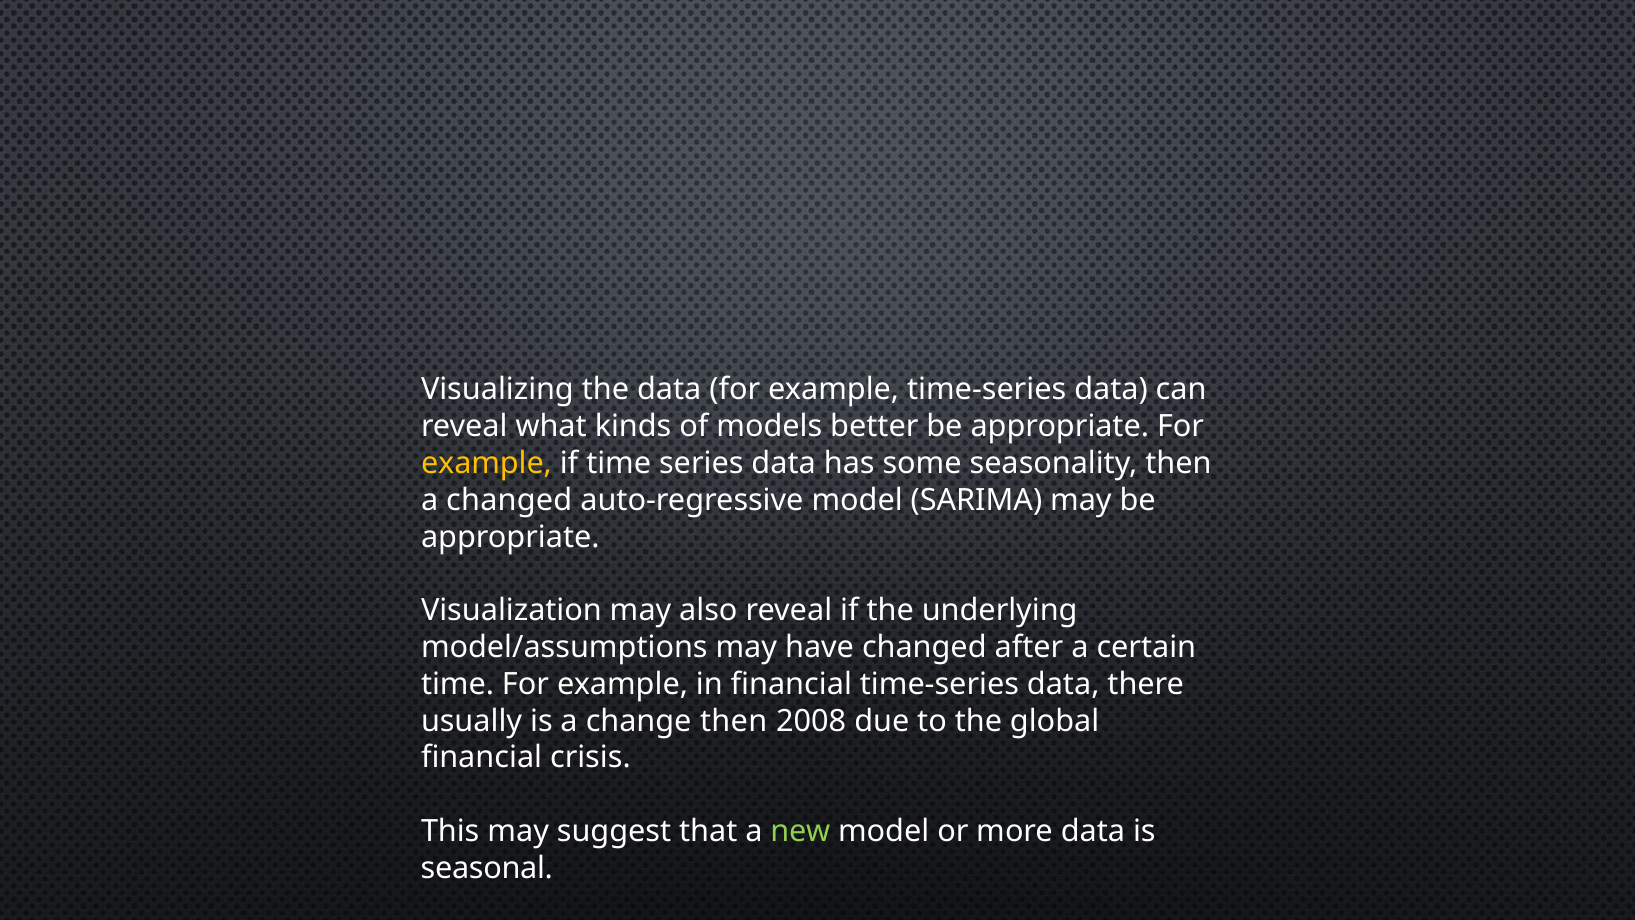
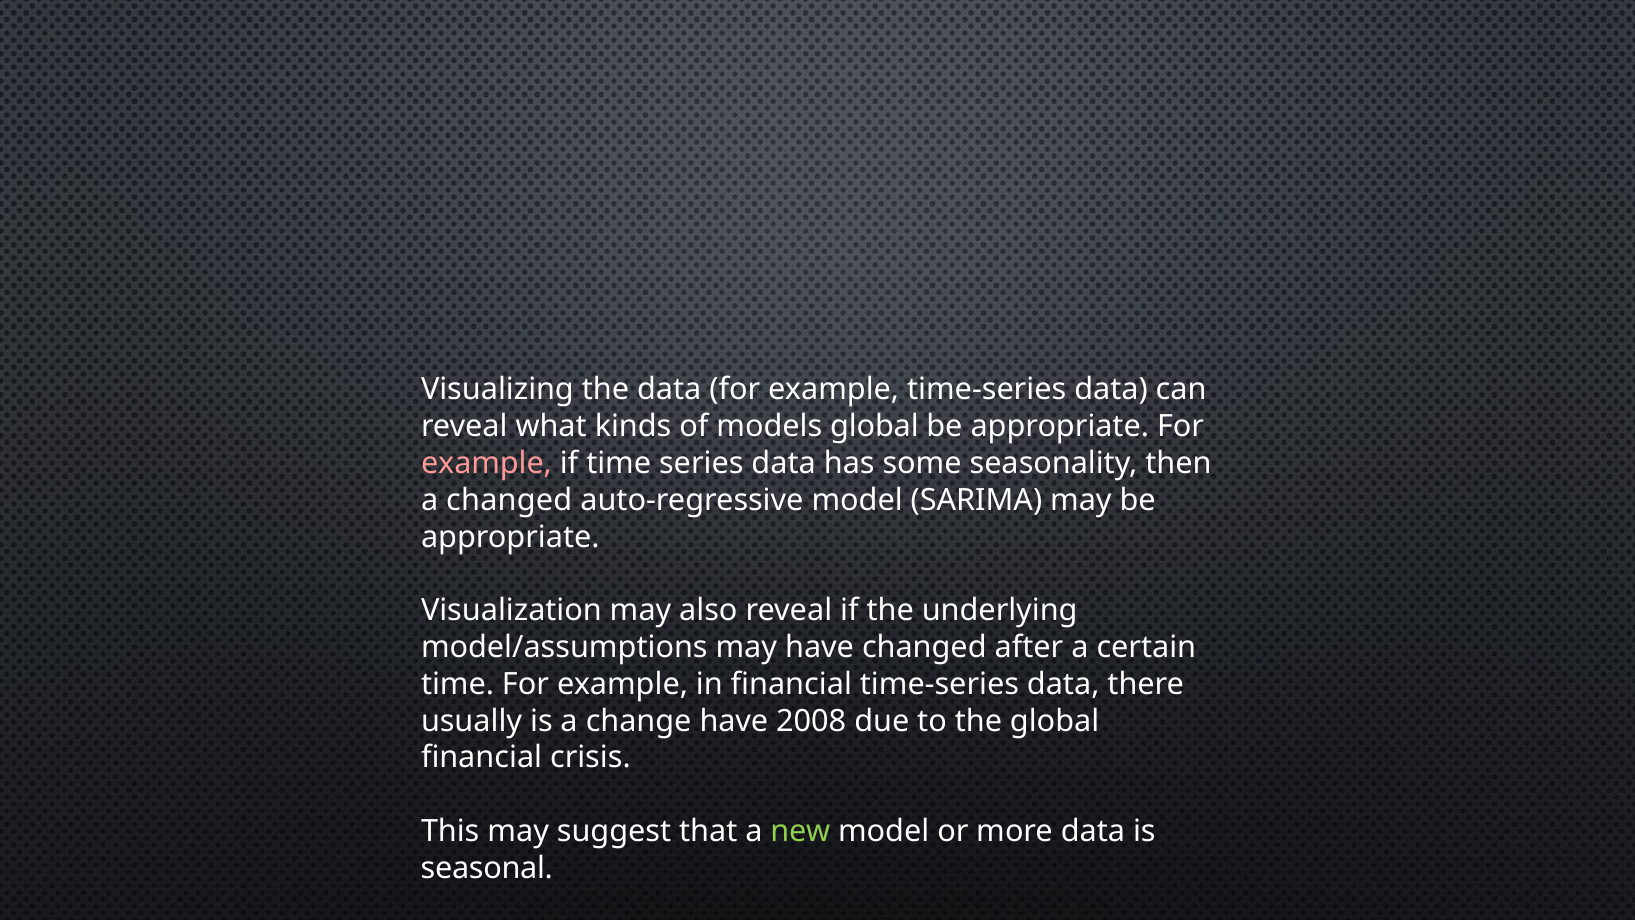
models better: better -> global
example at (486, 463) colour: yellow -> pink
change then: then -> have
